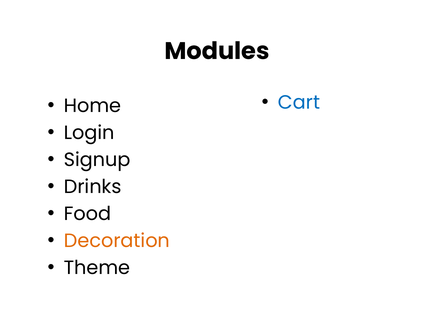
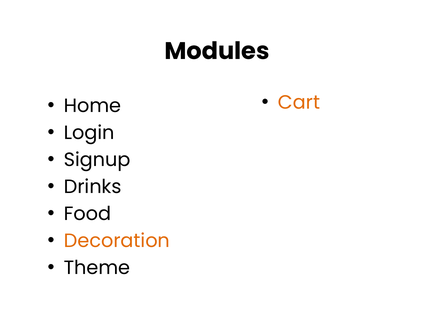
Cart colour: blue -> orange
